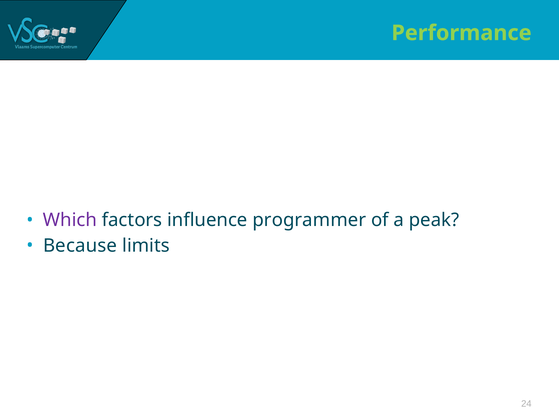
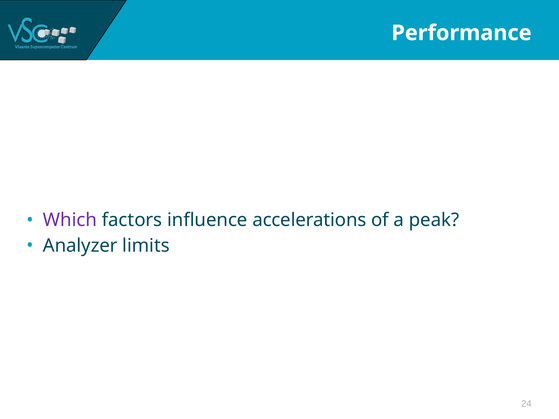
Performance colour: light green -> white
programmer: programmer -> accelerations
Because: Because -> Analyzer
